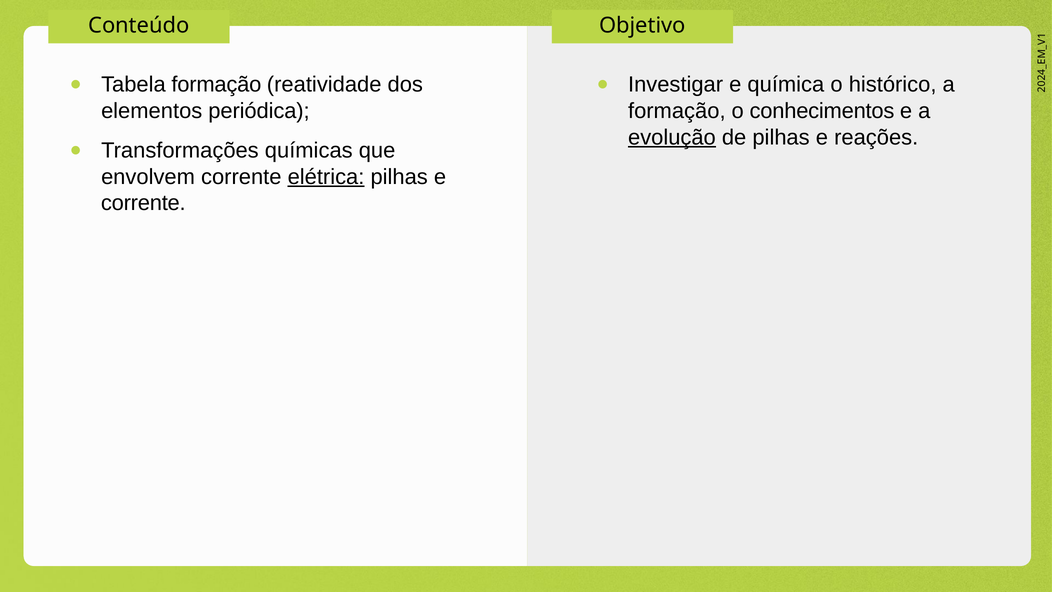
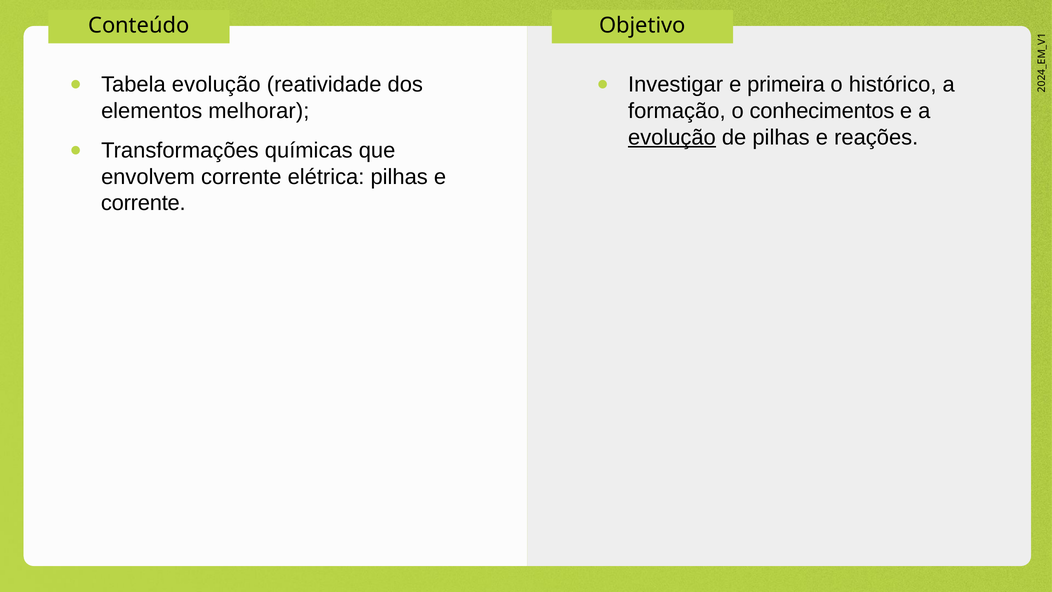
Tabela formação: formação -> evolução
química: química -> primeira
periódica: periódica -> melhorar
elétrica underline: present -> none
